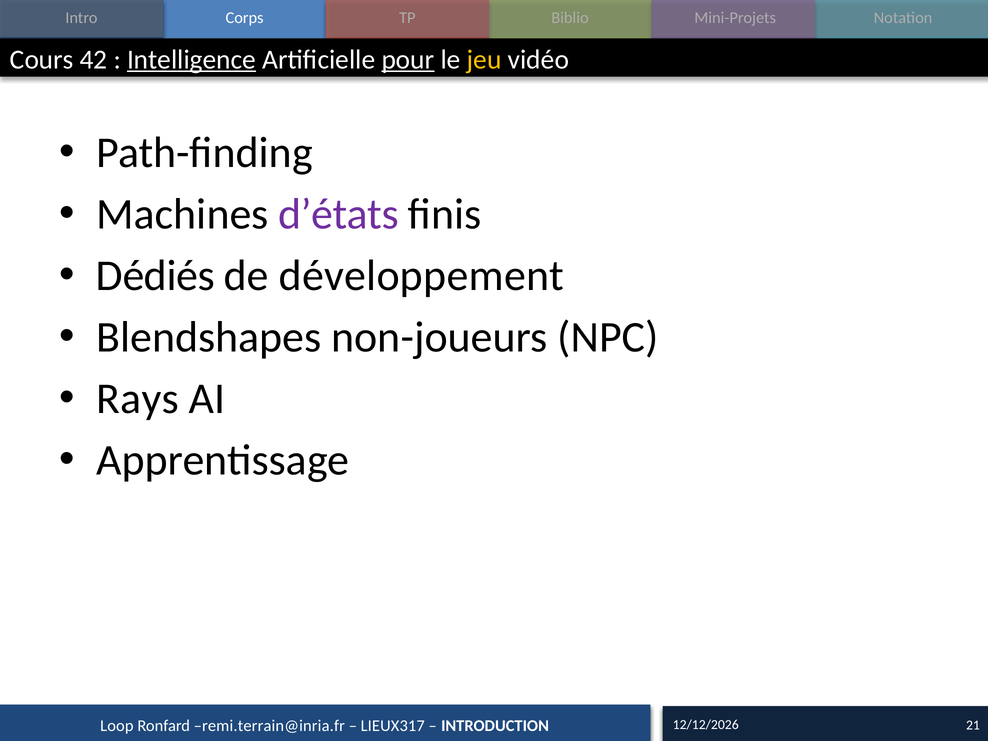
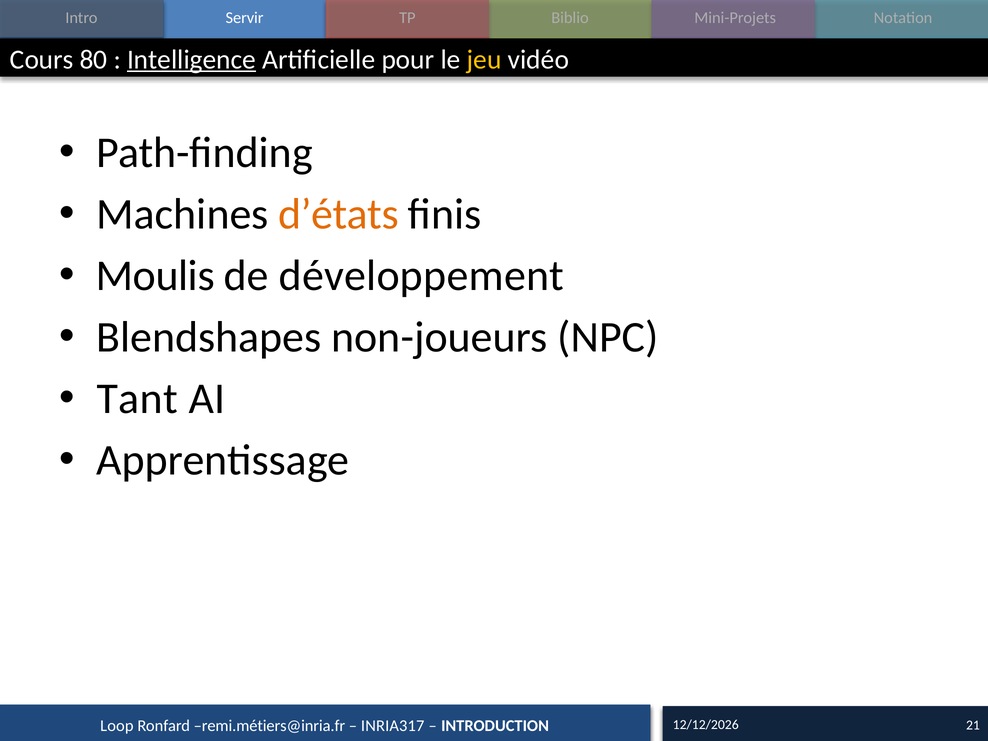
Corps: Corps -> Servir
42: 42 -> 80
pour underline: present -> none
d’états colour: purple -> orange
Dédiés: Dédiés -> Moulis
Rays: Rays -> Tant
remi.terrain@inria.fr: remi.terrain@inria.fr -> remi.métiers@inria.fr
LIEUX317: LIEUX317 -> INRIA317
